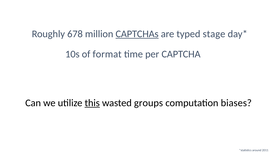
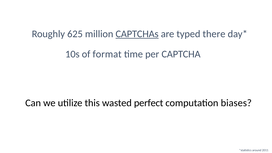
678: 678 -> 625
stage: stage -> there
this underline: present -> none
groups: groups -> perfect
